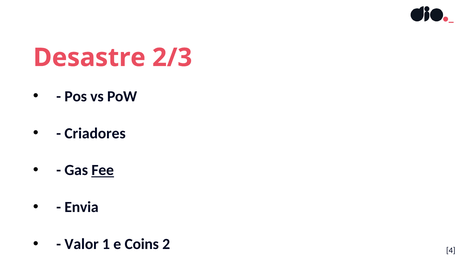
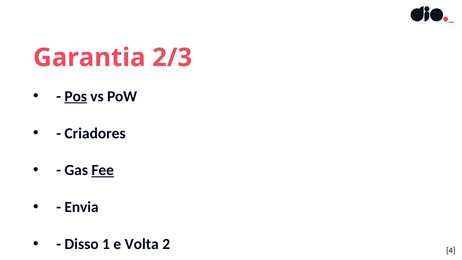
Desastre: Desastre -> Garantia
Pos underline: none -> present
Valor: Valor -> Disso
Coins: Coins -> Volta
